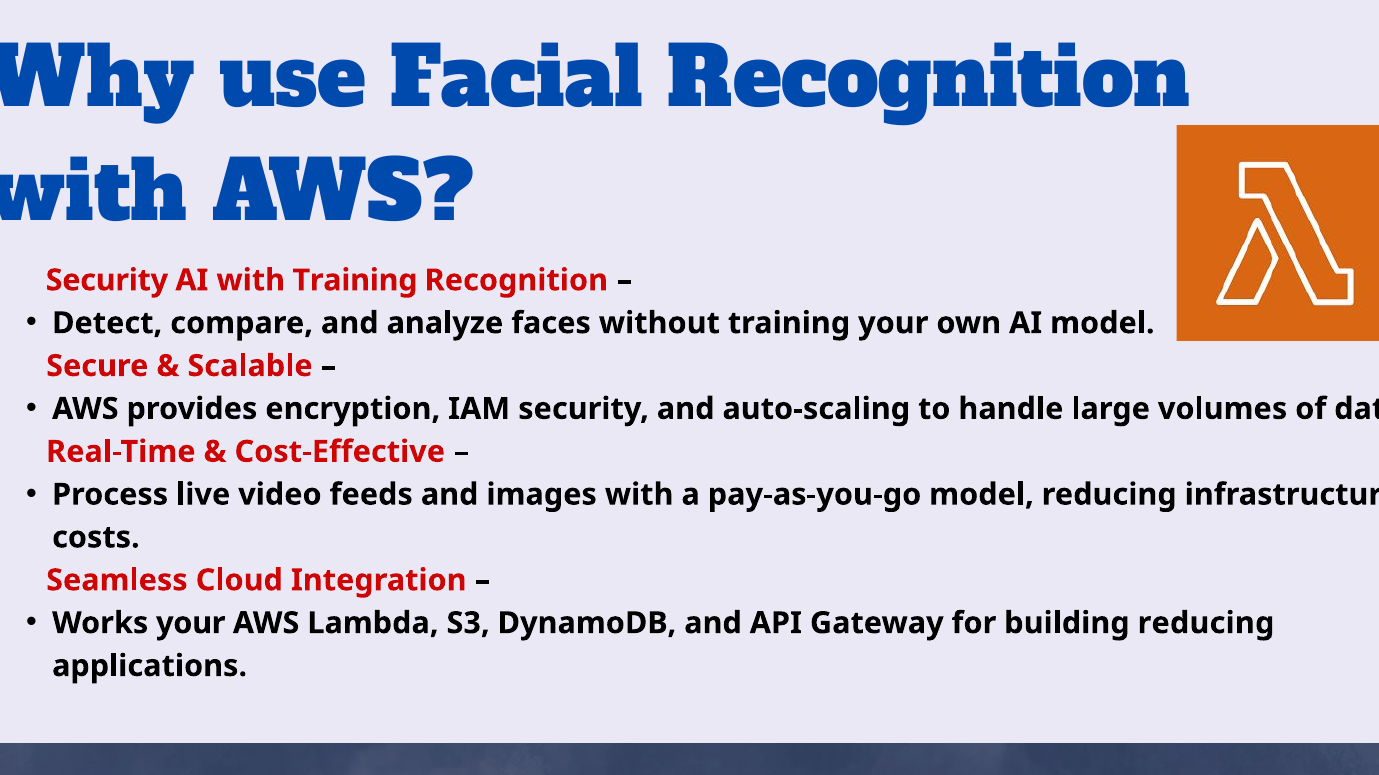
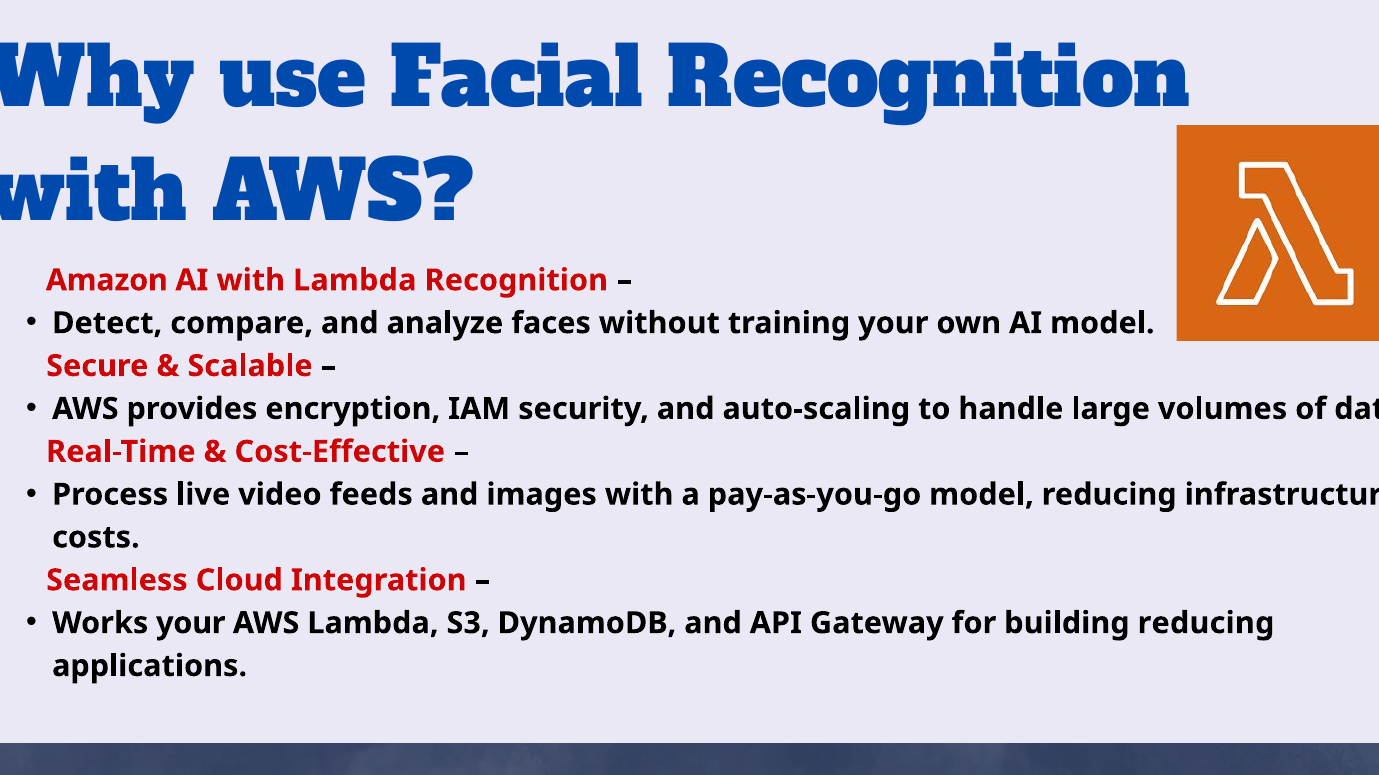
1️⃣ Security: Security -> Amazon
with Training: Training -> Lambda
